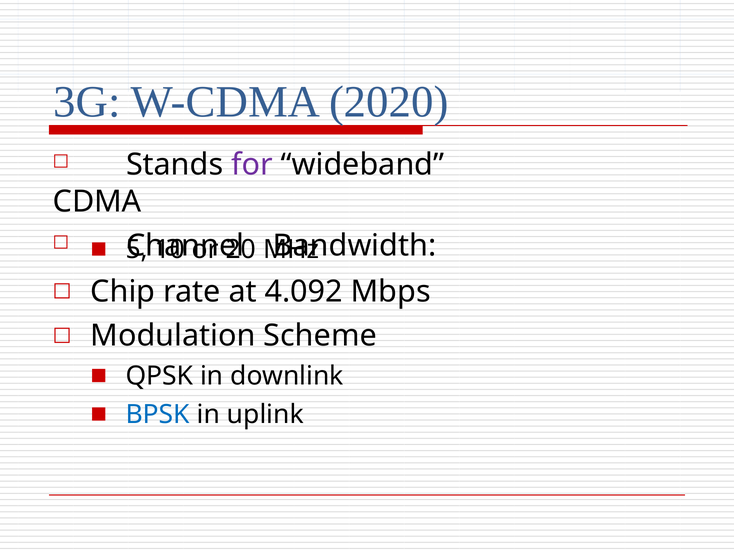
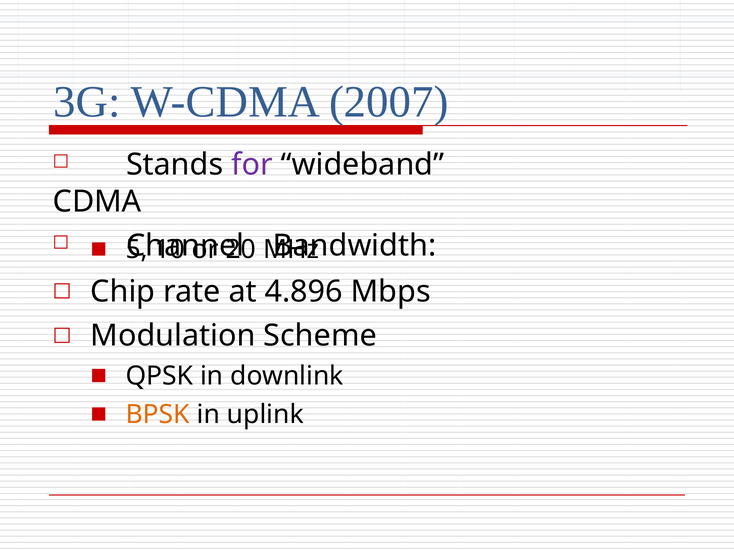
2020: 2020 -> 2007
4.092: 4.092 -> 4.896
BPSK colour: blue -> orange
